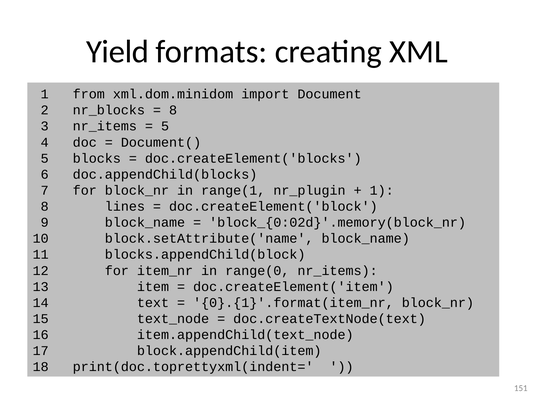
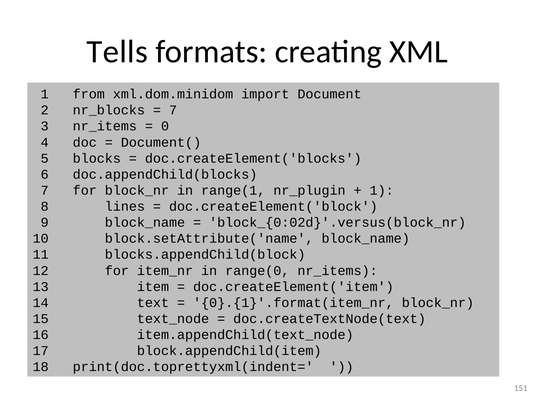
Yield: Yield -> Tells
8 at (173, 110): 8 -> 7
5 at (165, 126): 5 -> 0
block_{0:02d}'.memory(block_nr: block_{0:02d}'.memory(block_nr -> block_{0:02d}'.versus(block_nr
